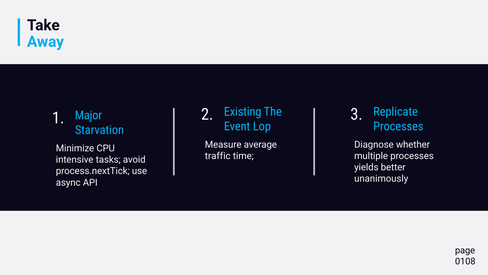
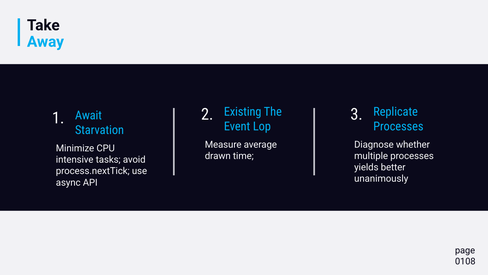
Major: Major -> Await
traffic: traffic -> drawn
